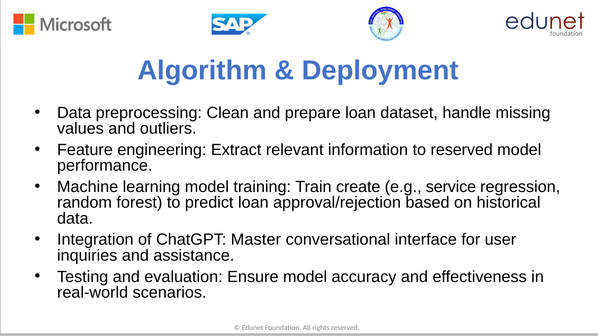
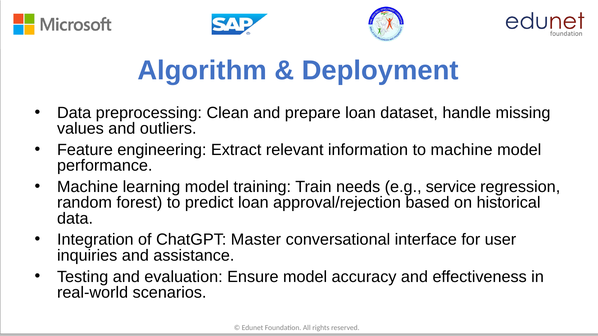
to reserved: reserved -> machine
create: create -> needs
